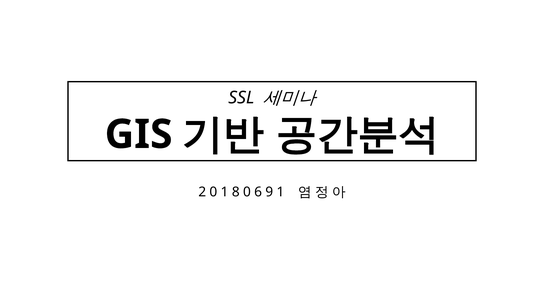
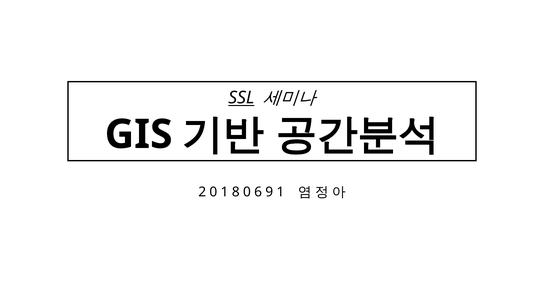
SSL underline: none -> present
